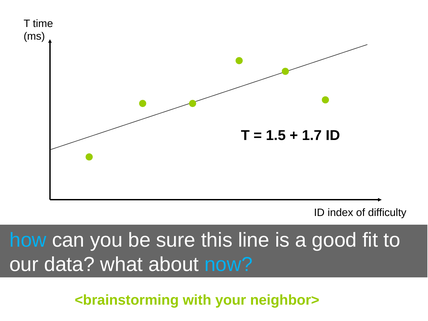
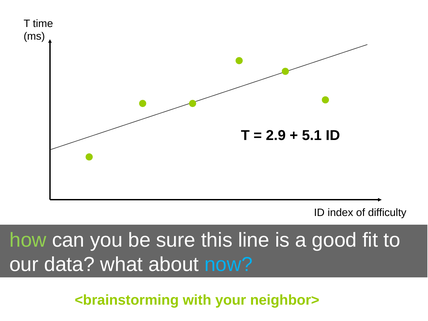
1.5: 1.5 -> 2.9
1.7: 1.7 -> 5.1
how colour: light blue -> light green
